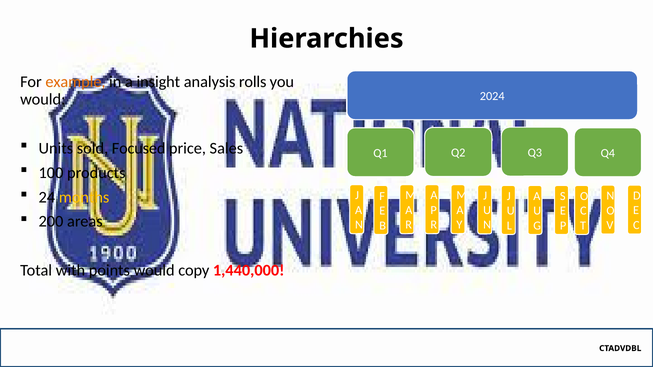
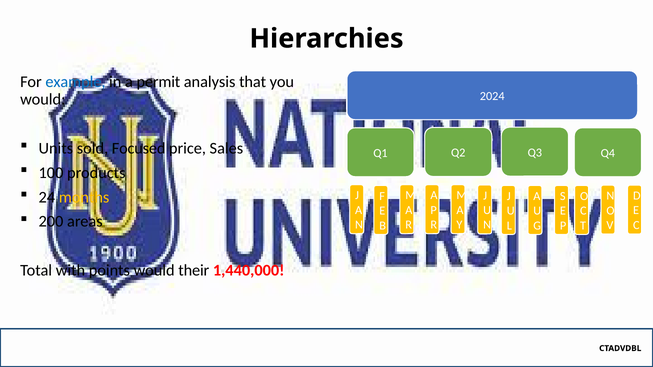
example colour: orange -> blue
insight: insight -> permit
rolls: rolls -> that
copy: copy -> their
